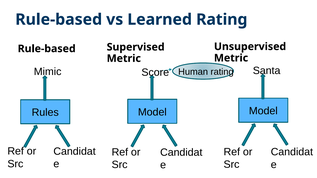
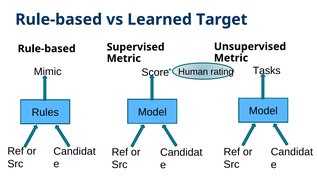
Learned Rating: Rating -> Target
Santa: Santa -> Tasks
